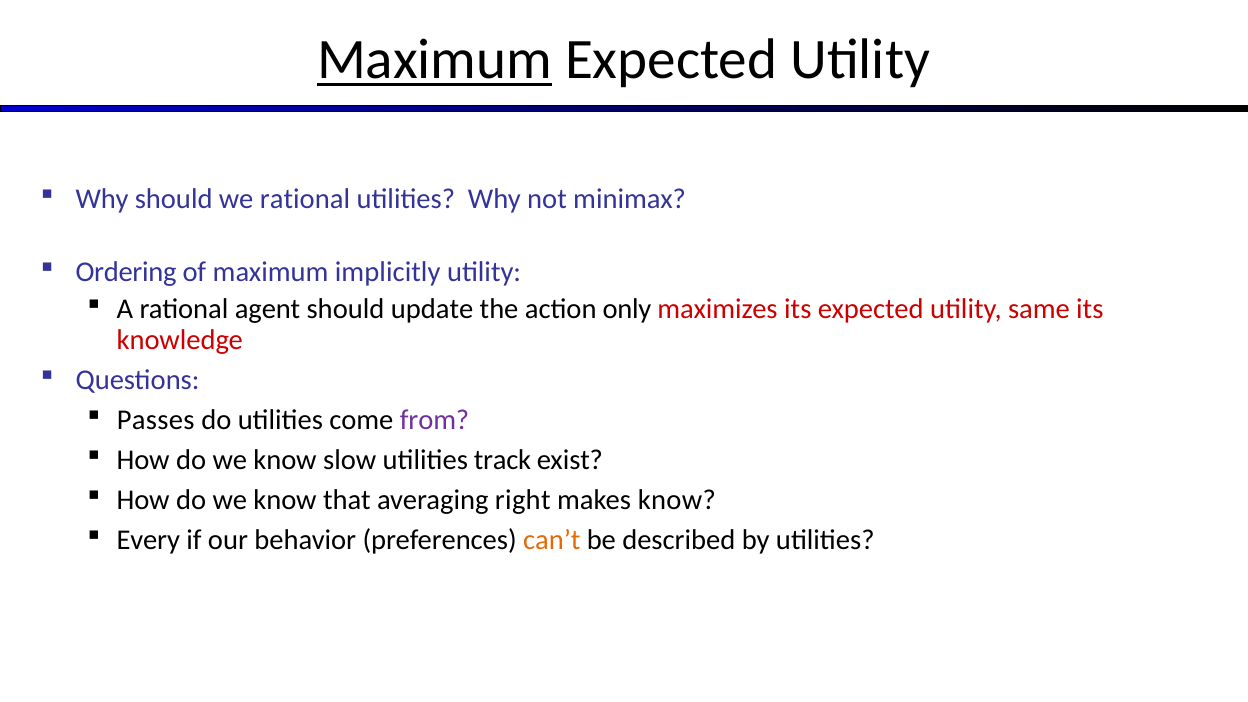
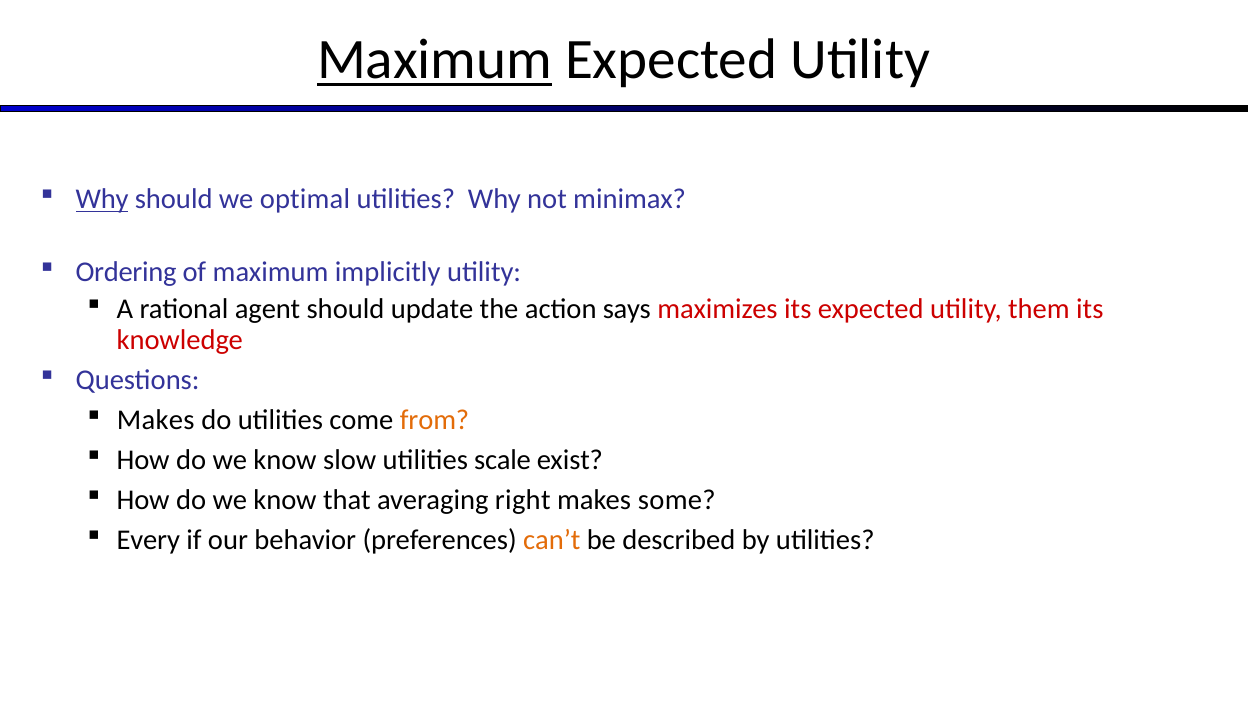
Why at (102, 199) underline: none -> present
we rational: rational -> optimal
only: only -> says
same: same -> them
Passes at (156, 420): Passes -> Makes
from colour: purple -> orange
track: track -> scale
makes know: know -> some
